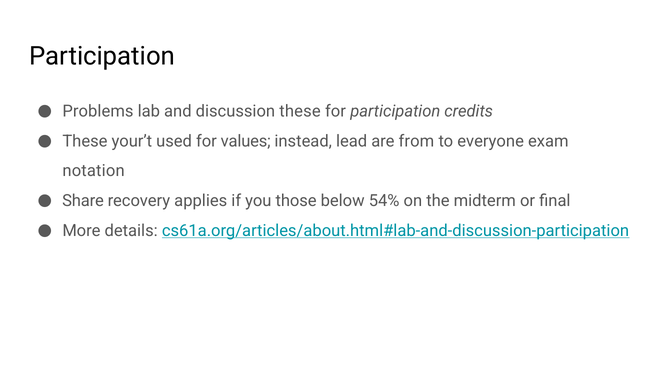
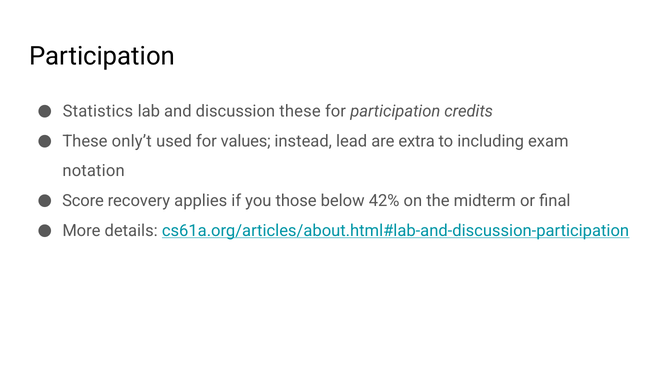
Problems: Problems -> Statistics
your’t: your’t -> only’t
from: from -> extra
everyone: everyone -> including
Share: Share -> Score
54%: 54% -> 42%
